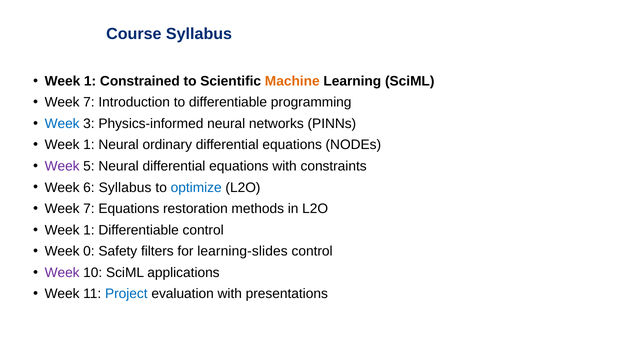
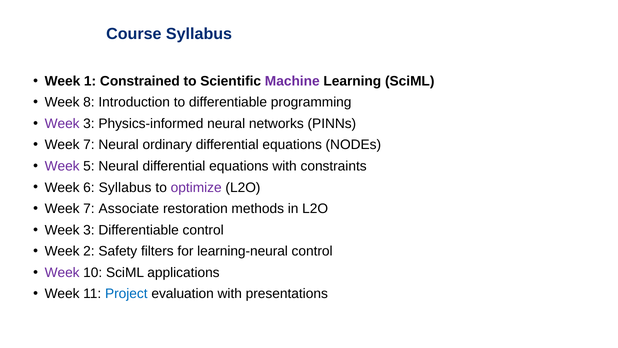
Machine colour: orange -> purple
7 at (89, 102): 7 -> 8
Week at (62, 124) colour: blue -> purple
1 at (89, 145): 1 -> 7
optimize colour: blue -> purple
7 Equations: Equations -> Associate
1 at (89, 230): 1 -> 3
0: 0 -> 2
learning-slides: learning-slides -> learning-neural
